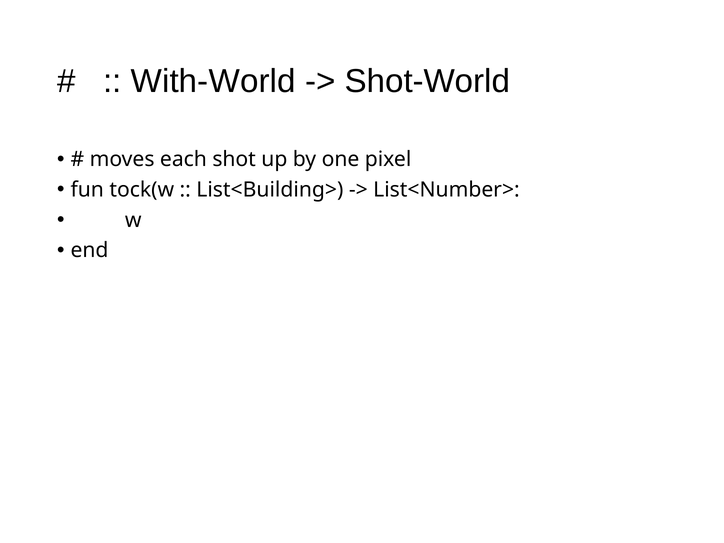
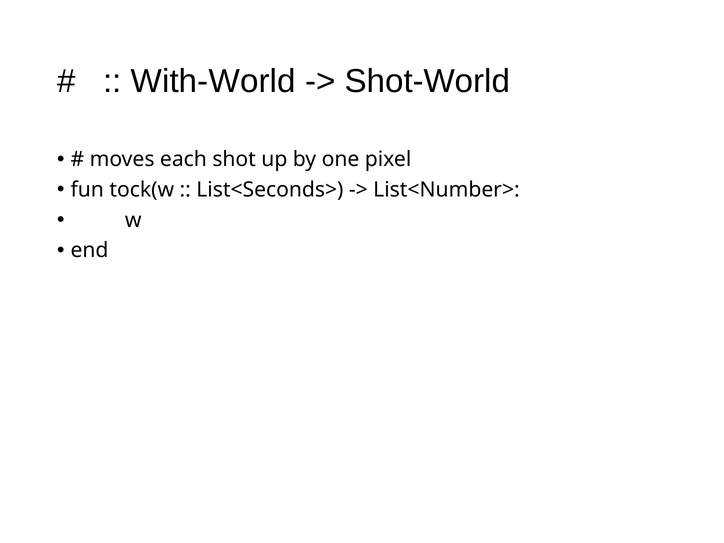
List<Building>: List<Building> -> List<Seconds>
